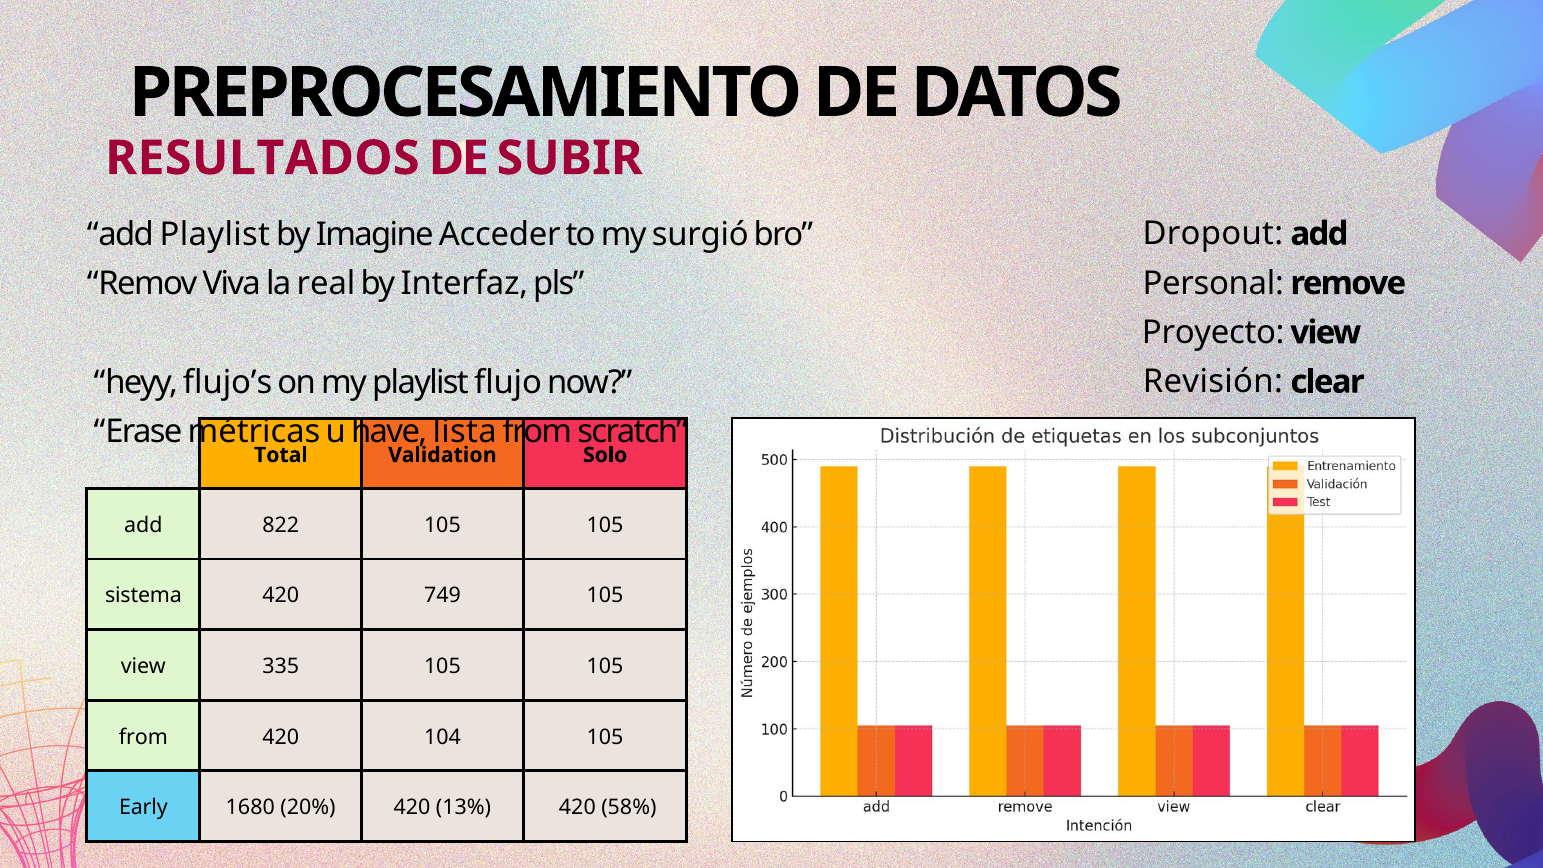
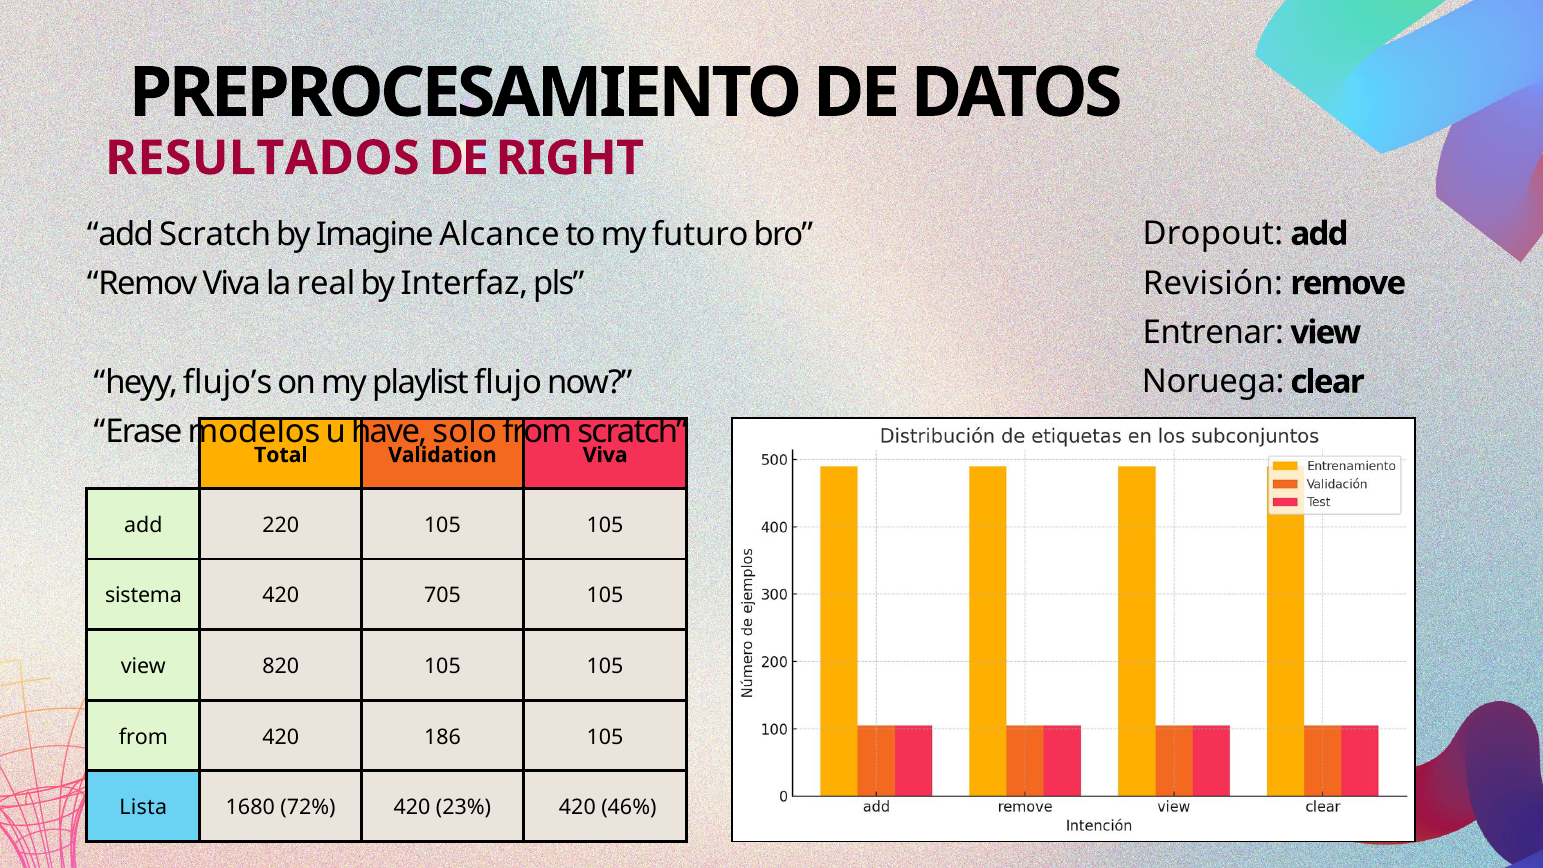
SUBIR: SUBIR -> RIGHT
add Playlist: Playlist -> Scratch
Acceder: Acceder -> Alcance
surgió: surgió -> futuro
Personal: Personal -> Revisión
Proyecto: Proyecto -> Entrenar
Revisión: Revisión -> Noruega
métricas: métricas -> modelos
lista: lista -> solo
Validation Solo: Solo -> Viva
822: 822 -> 220
749: 749 -> 705
335: 335 -> 820
104: 104 -> 186
Early: Early -> Lista
20%: 20% -> 72%
13%: 13% -> 23%
58%: 58% -> 46%
